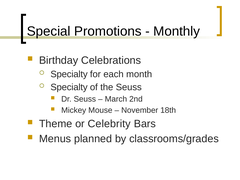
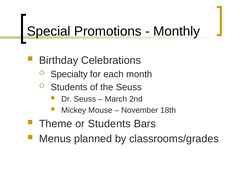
Specialty at (69, 87): Specialty -> Students
or Celebrity: Celebrity -> Students
